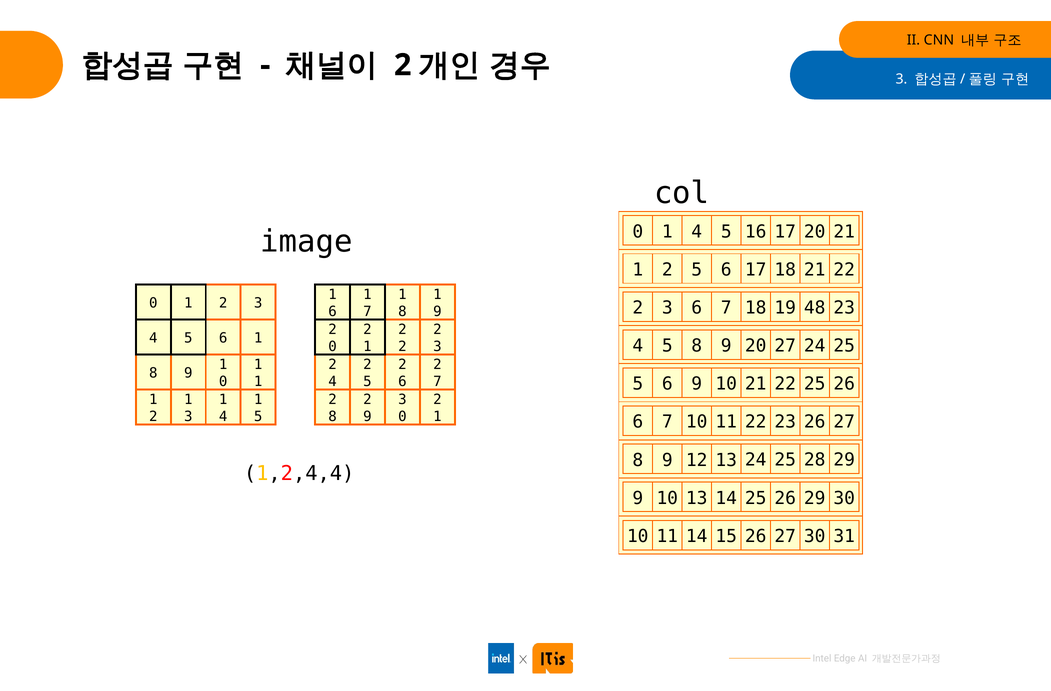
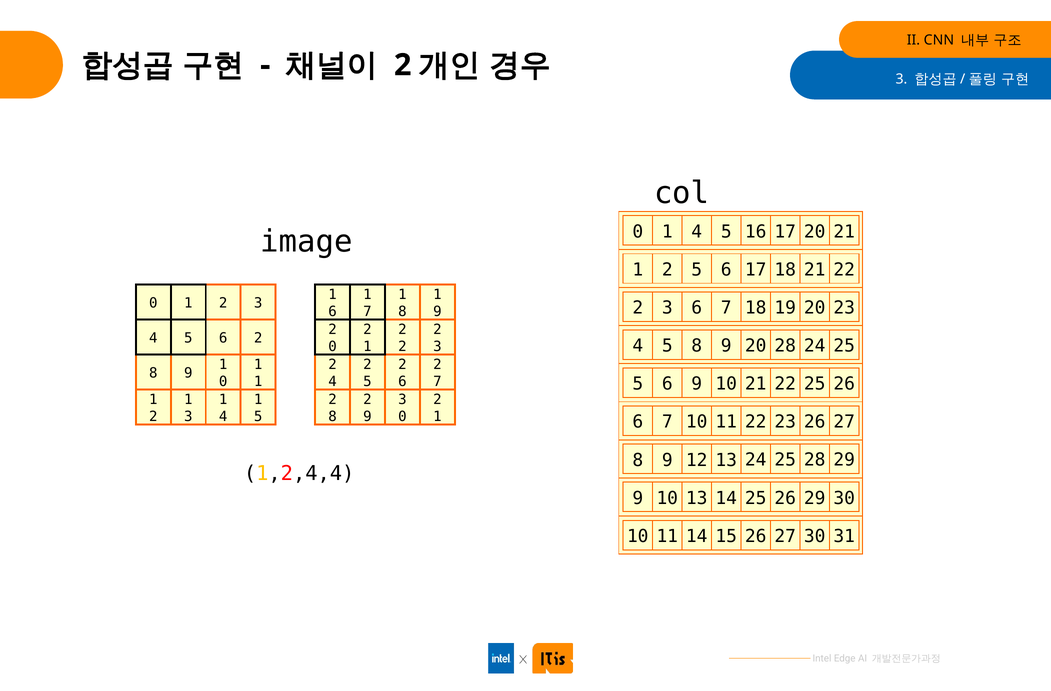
19 48: 48 -> 20
4 5 6 1: 1 -> 2
20 27: 27 -> 28
